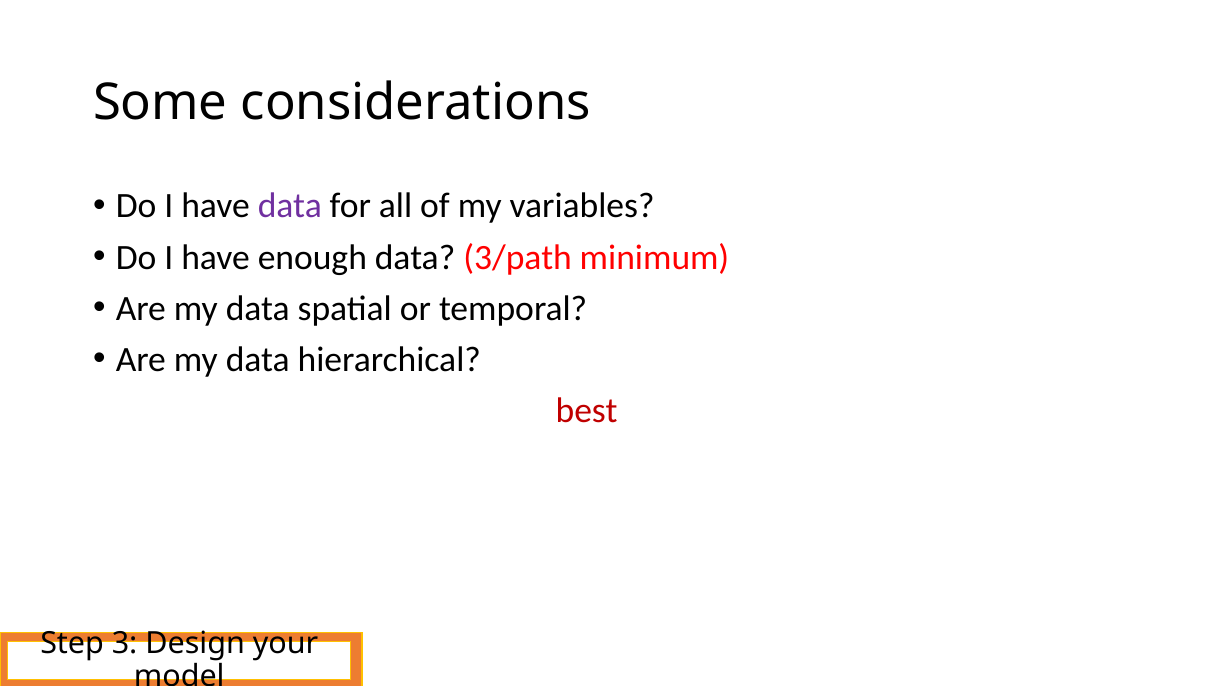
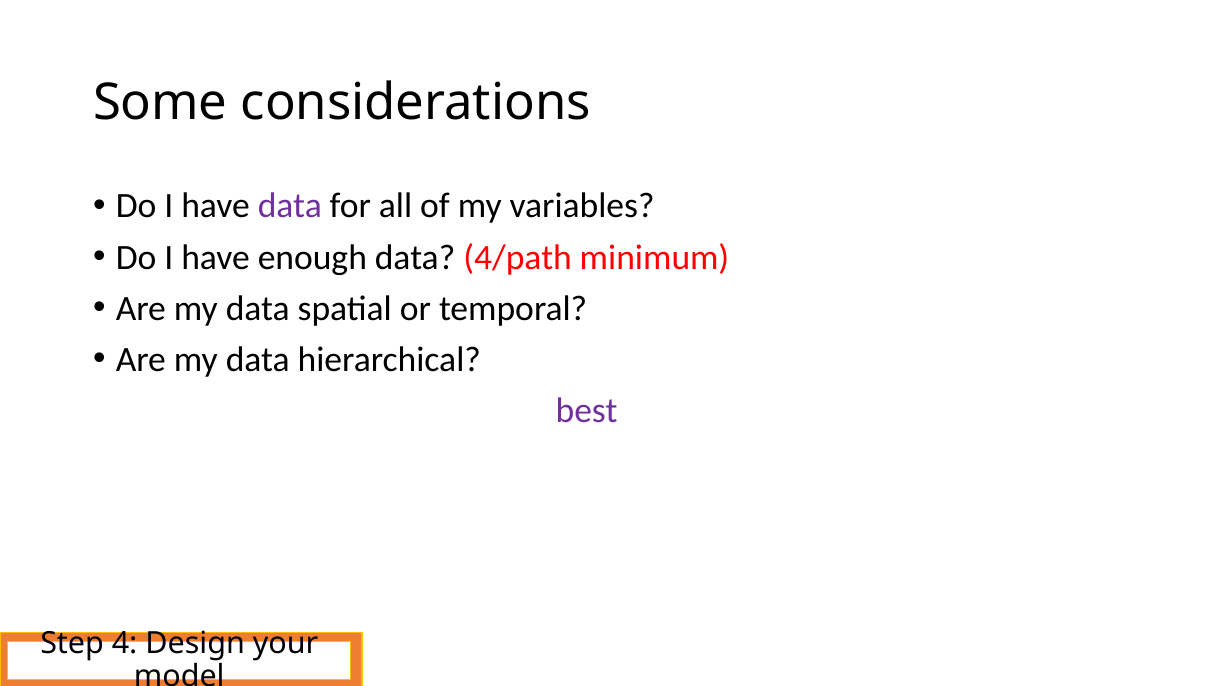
3/path: 3/path -> 4/path
best colour: red -> purple
3: 3 -> 4
